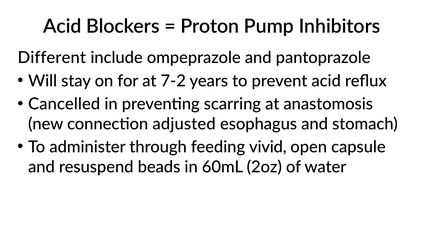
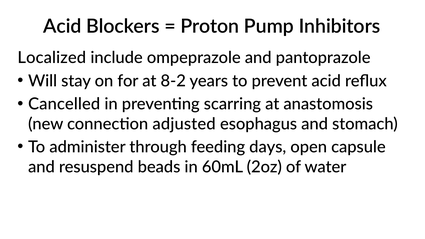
Different: Different -> Localized
7-2: 7-2 -> 8-2
vivid: vivid -> days
